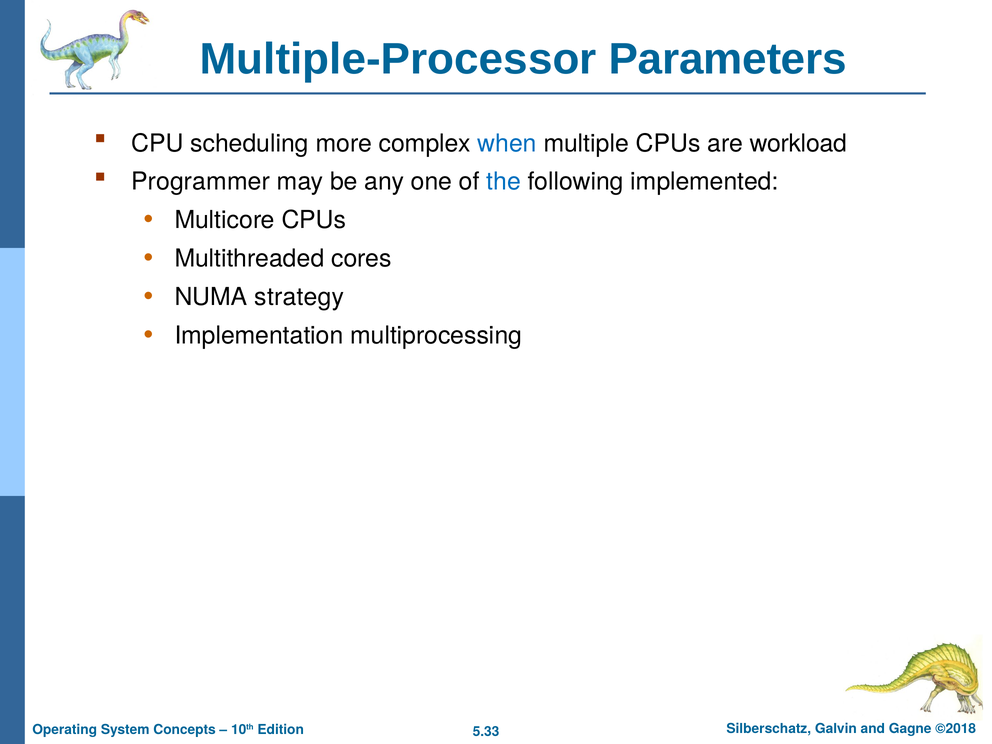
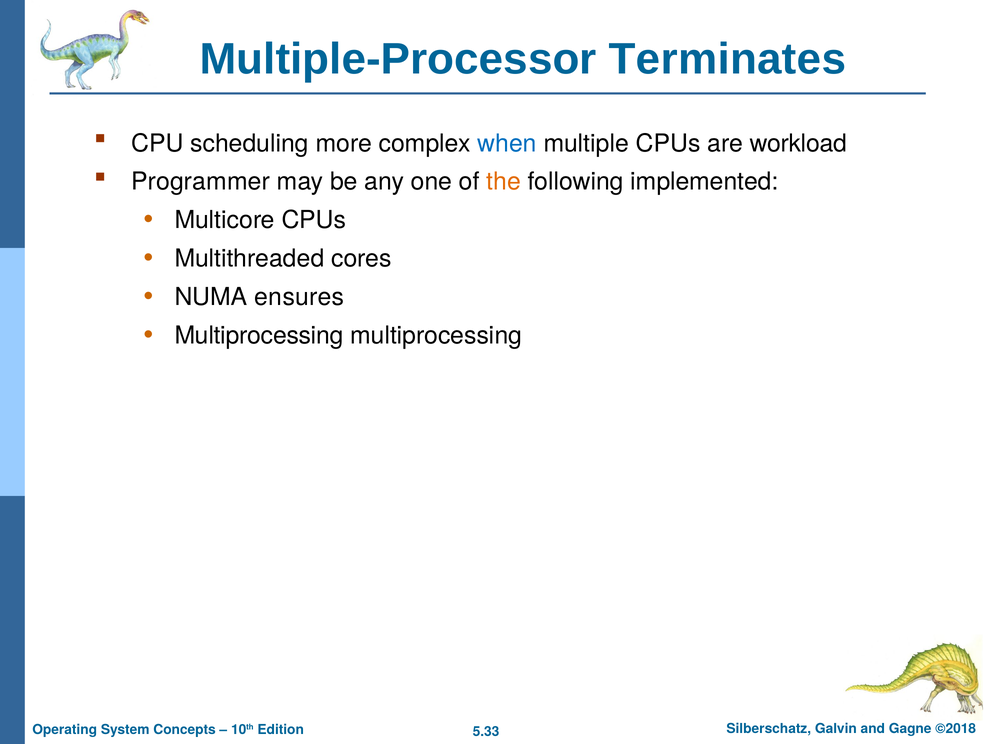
Parameters: Parameters -> Terminates
the colour: blue -> orange
strategy: strategy -> ensures
Implementation at (259, 336): Implementation -> Multiprocessing
